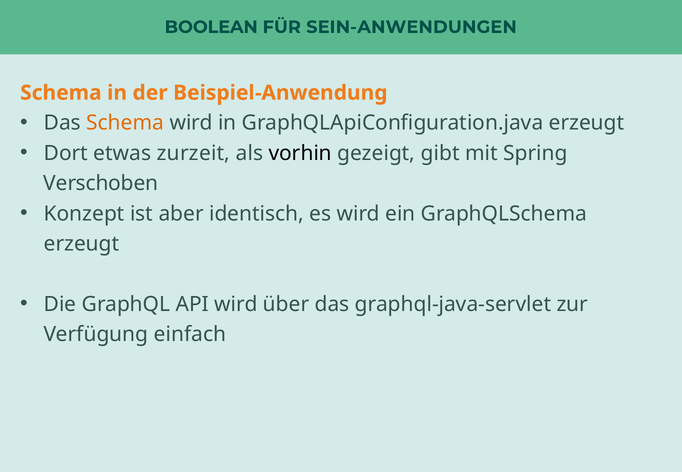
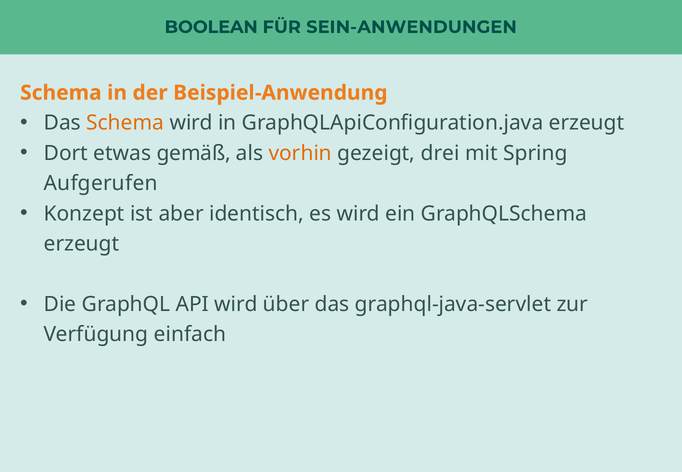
zurzeit: zurzeit -> gemäß
vorhin colour: black -> orange
gibt: gibt -> drei
Verschoben: Verschoben -> Aufgerufen
